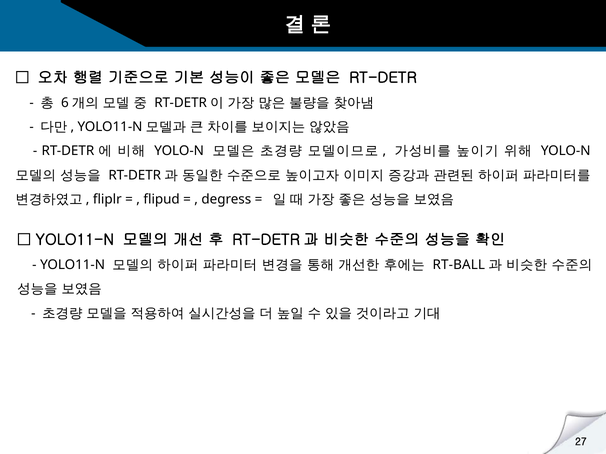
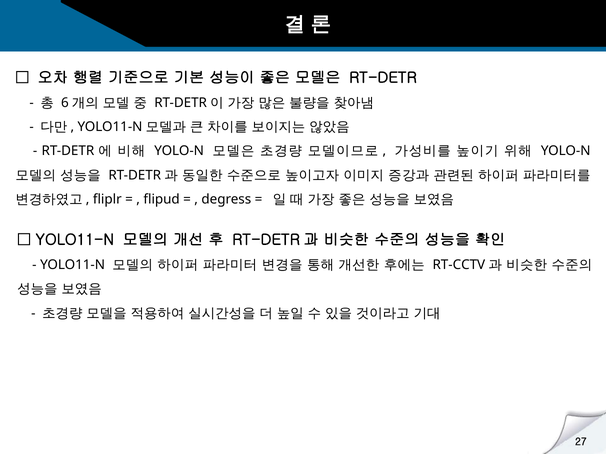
RT-BALL: RT-BALL -> RT-CCTV
